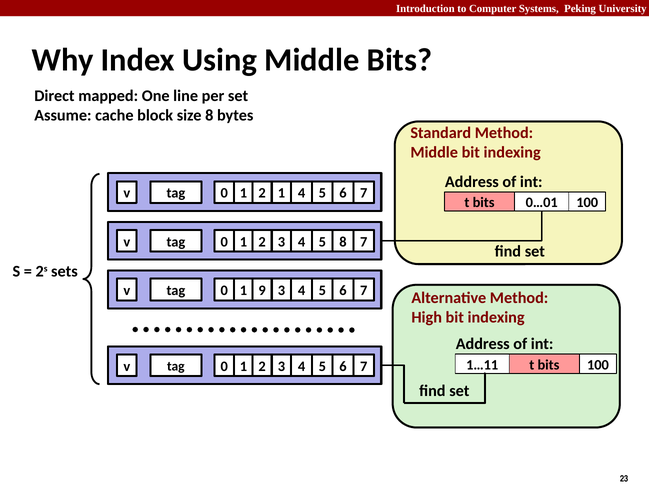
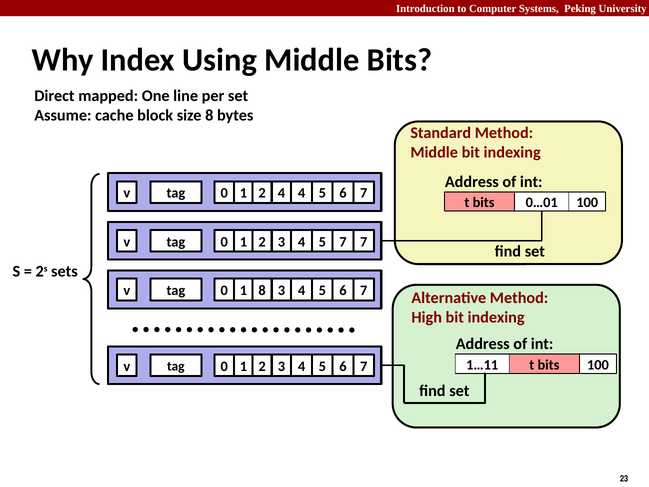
v 1: 1 -> 4
3 8: 8 -> 7
1 9: 9 -> 8
